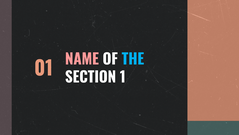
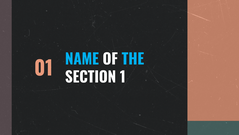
NAME colour: pink -> light blue
